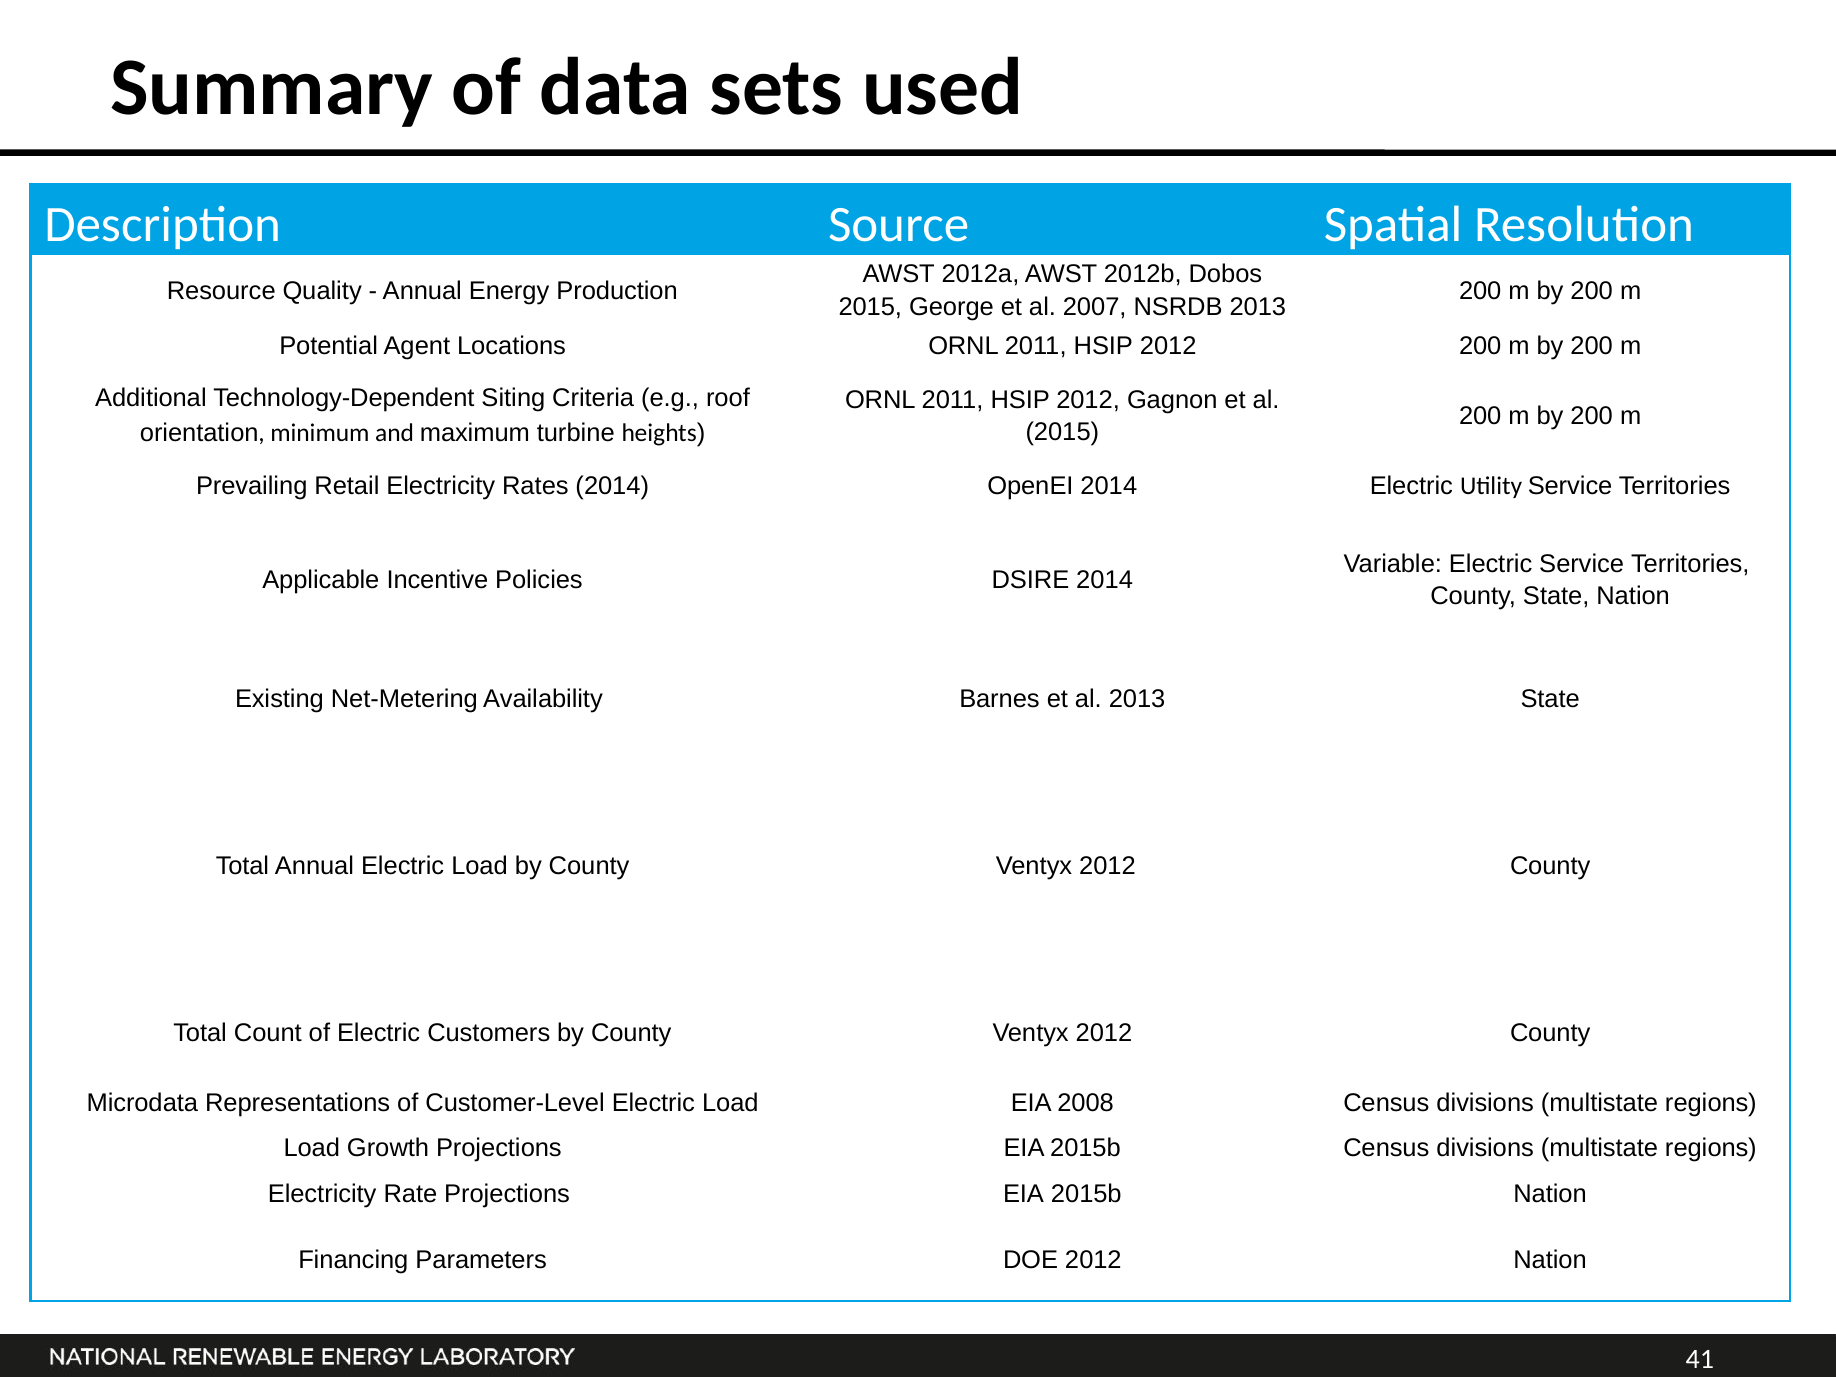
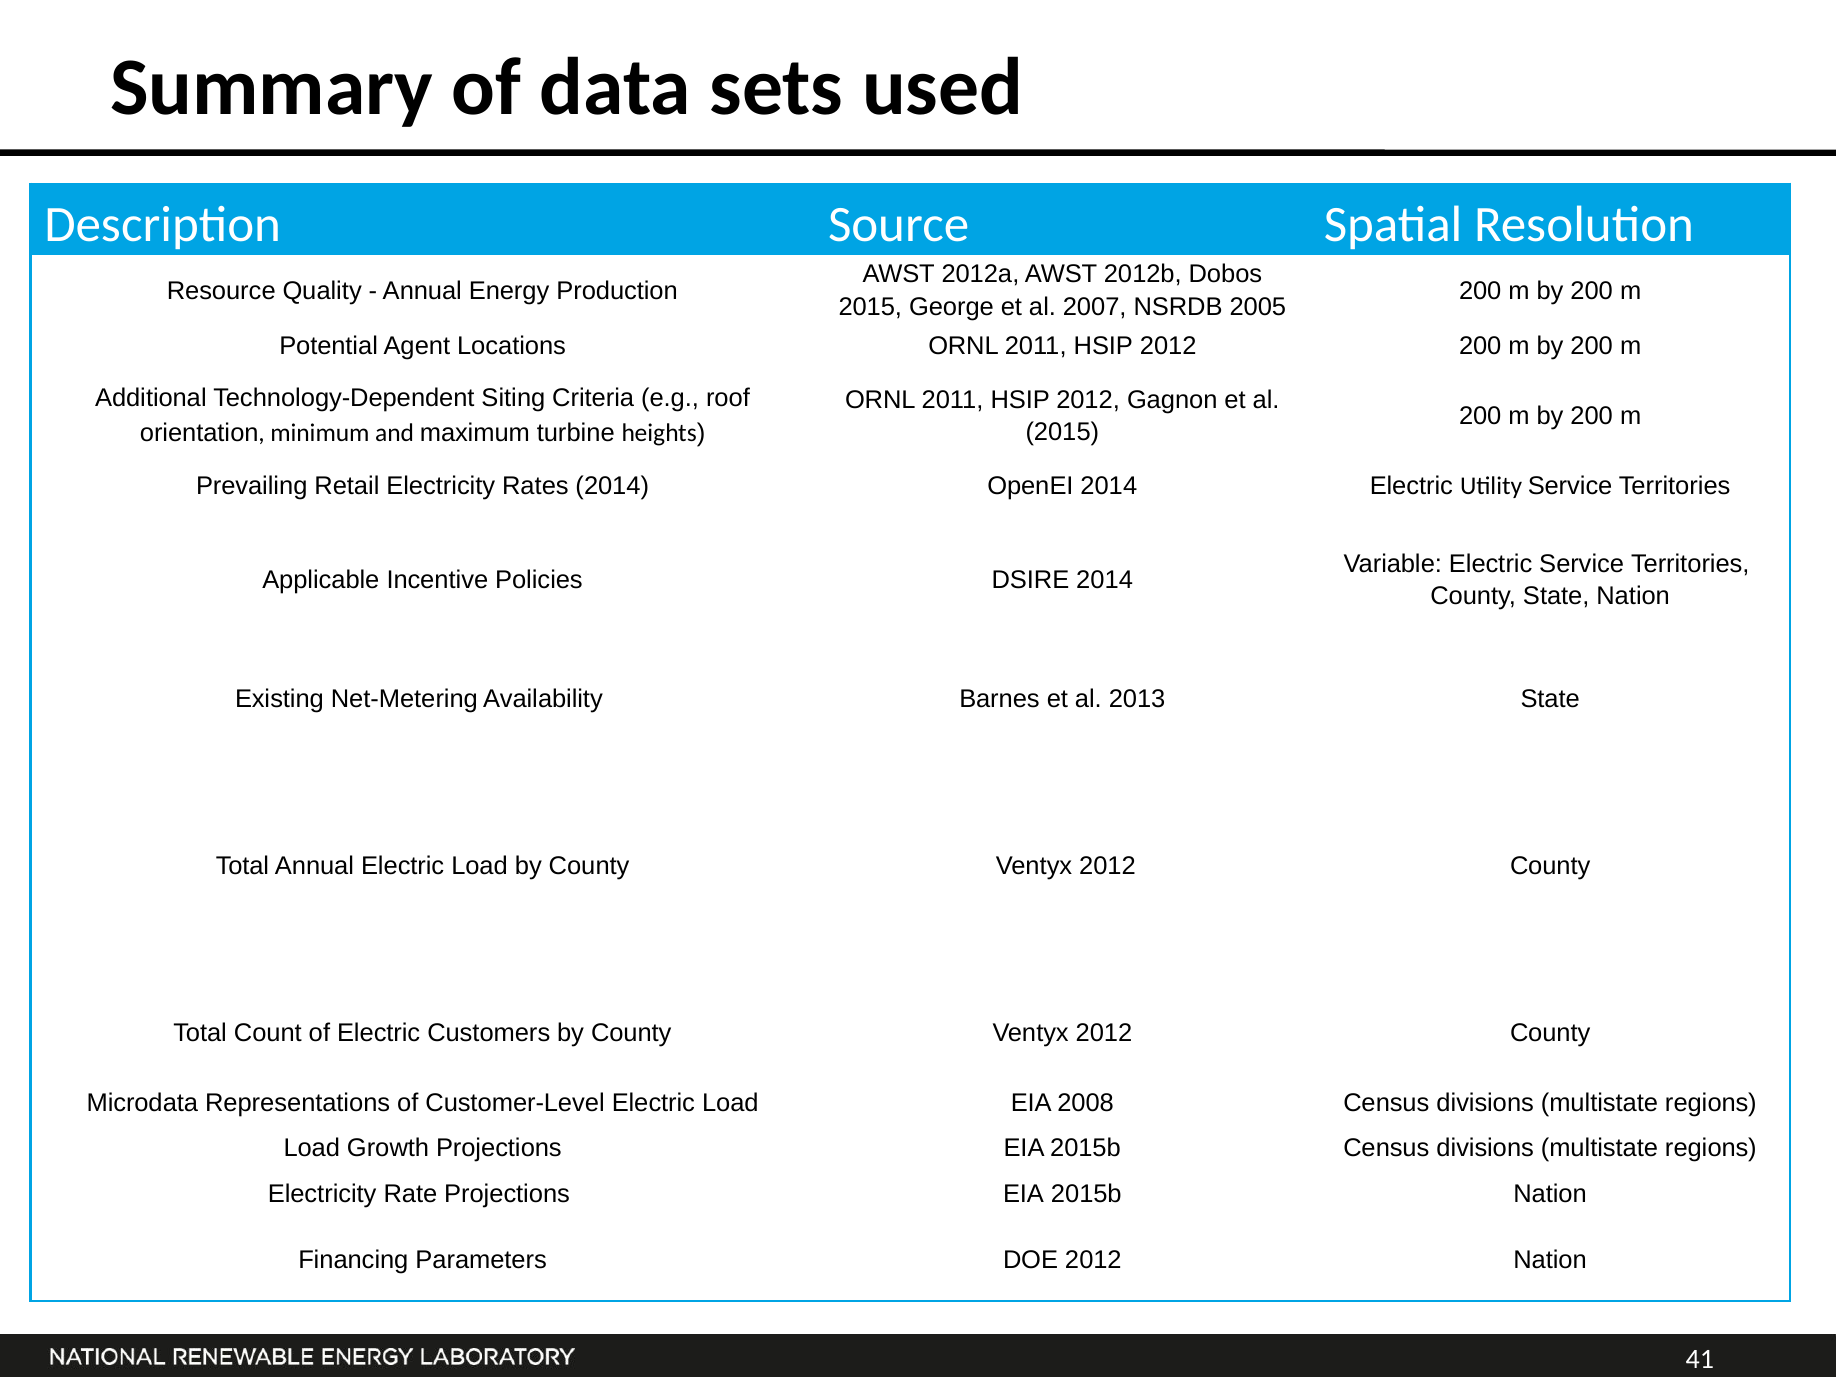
NSRDB 2013: 2013 -> 2005
